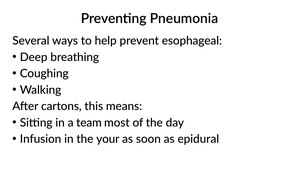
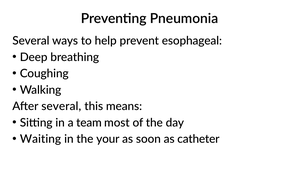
After cartons: cartons -> several
Infusion: Infusion -> Waiting
epidural: epidural -> catheter
